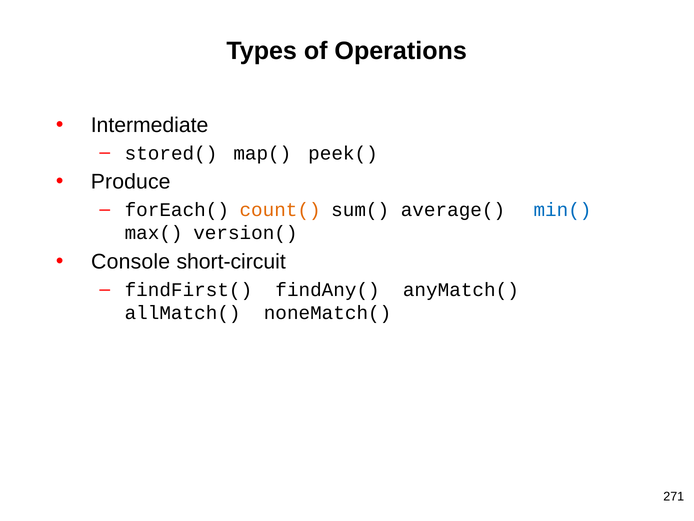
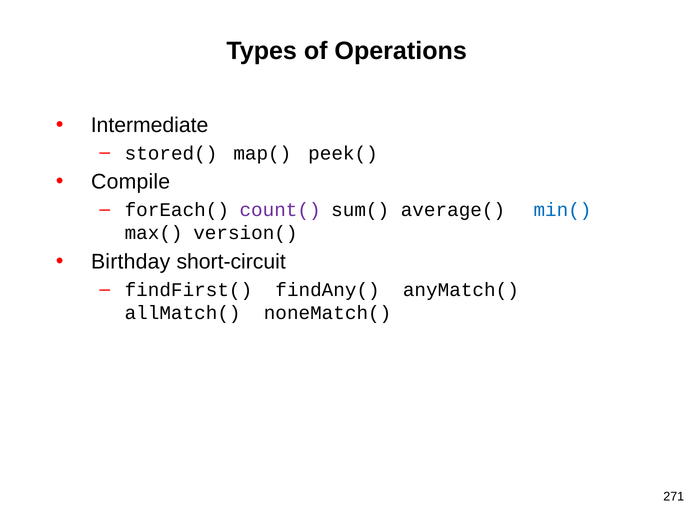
Produce: Produce -> Compile
count( colour: orange -> purple
Console: Console -> Birthday
